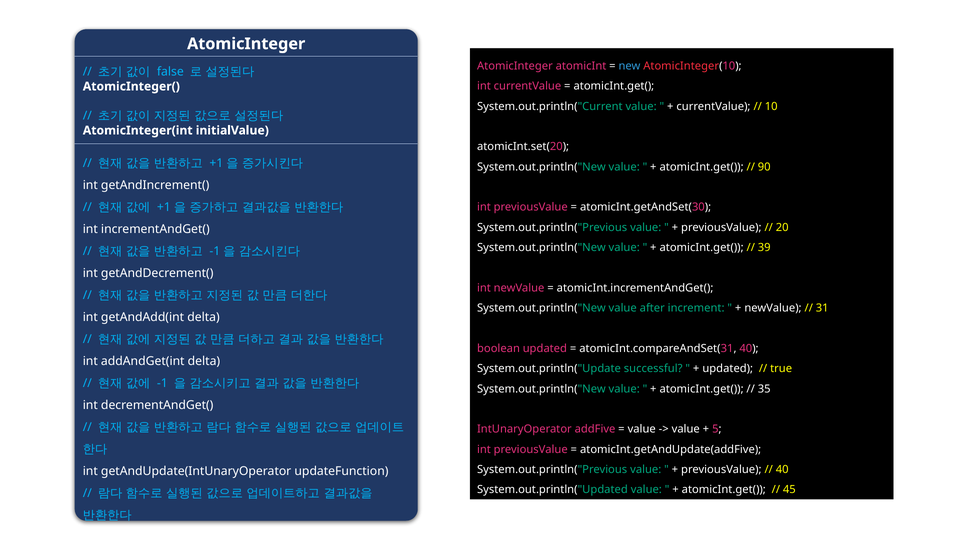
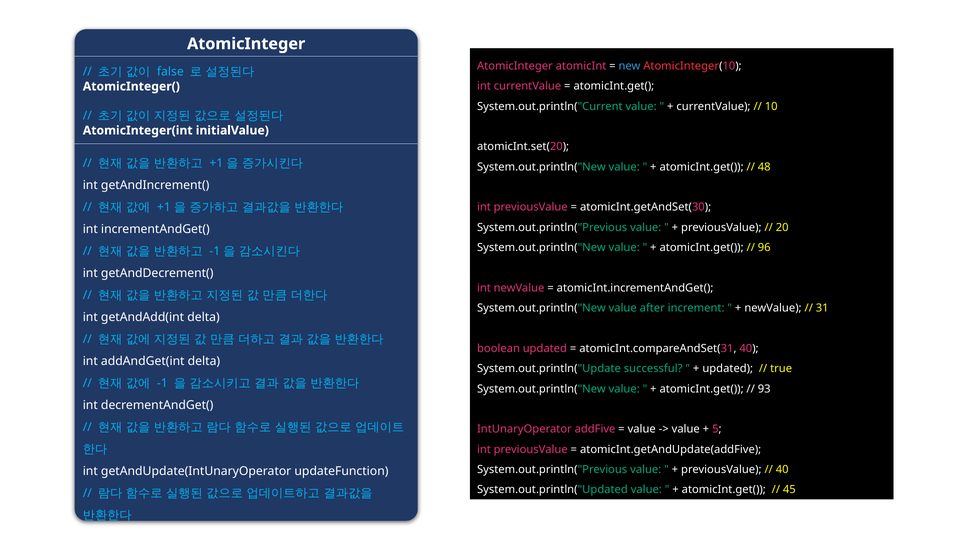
90: 90 -> 48
39: 39 -> 96
35: 35 -> 93
